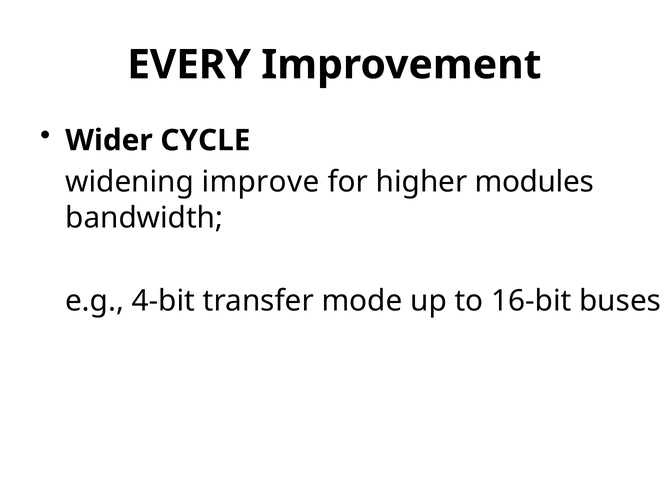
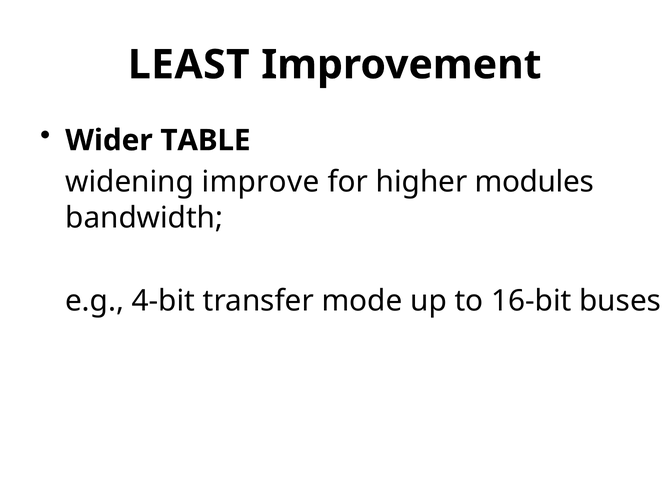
EVERY: EVERY -> LEAST
CYCLE: CYCLE -> TABLE
